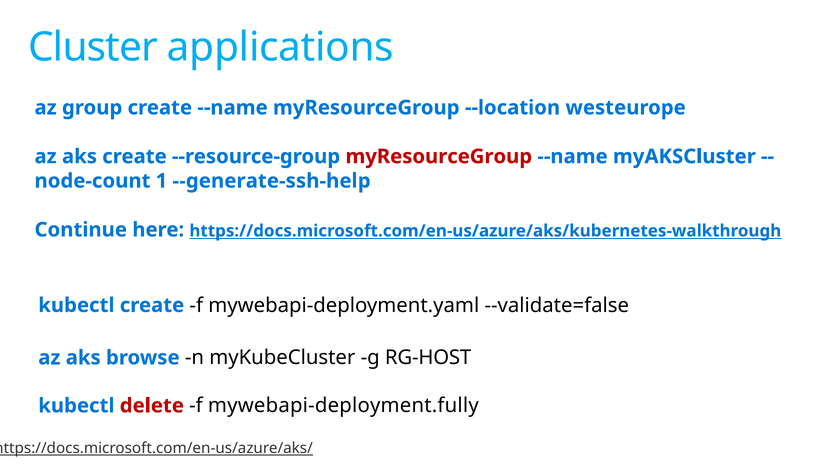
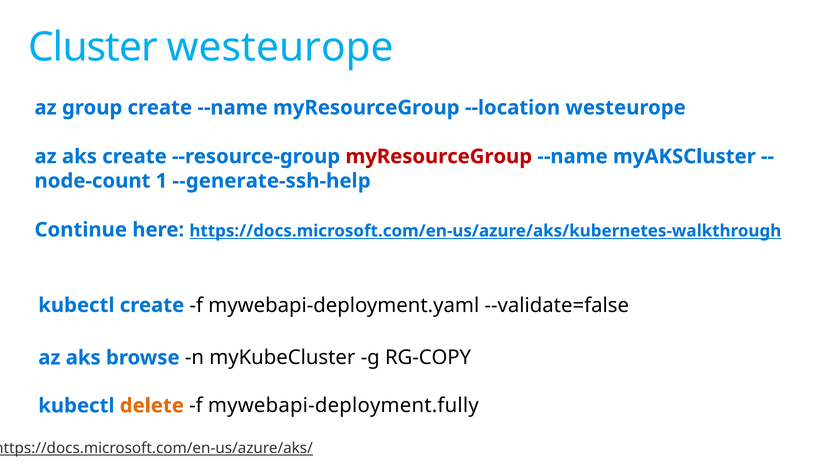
Cluster applications: applications -> westeurope
RG-HOST: RG-HOST -> RG-COPY
delete colour: red -> orange
